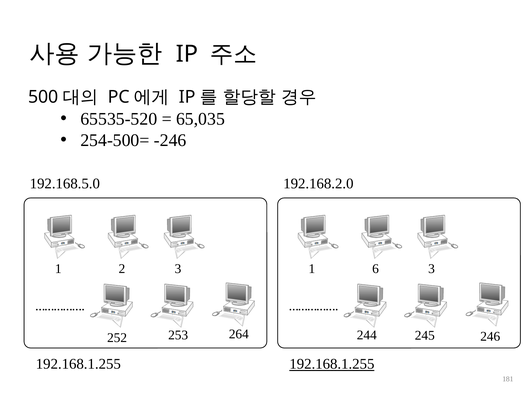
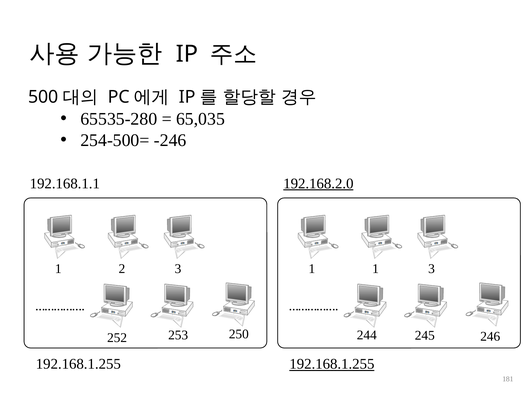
65535-520: 65535-520 -> 65535-280
192.168.5.0: 192.168.5.0 -> 192.168.1.1
192.168.2.0 underline: none -> present
1 6: 6 -> 1
264: 264 -> 250
